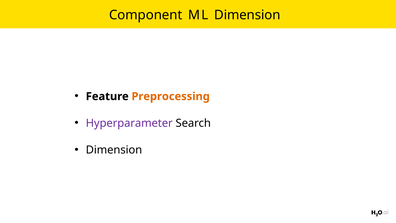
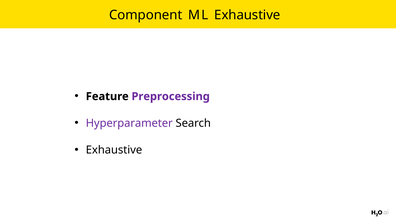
ML Dimension: Dimension -> Exhaustive
Preprocessing colour: orange -> purple
Dimension at (114, 150): Dimension -> Exhaustive
